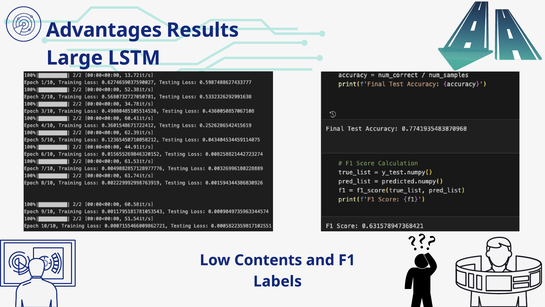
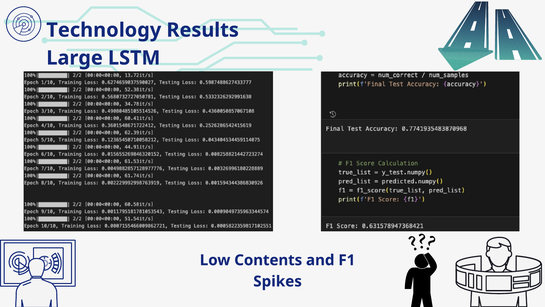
Advantages: Advantages -> Technology
Labels: Labels -> Spikes
